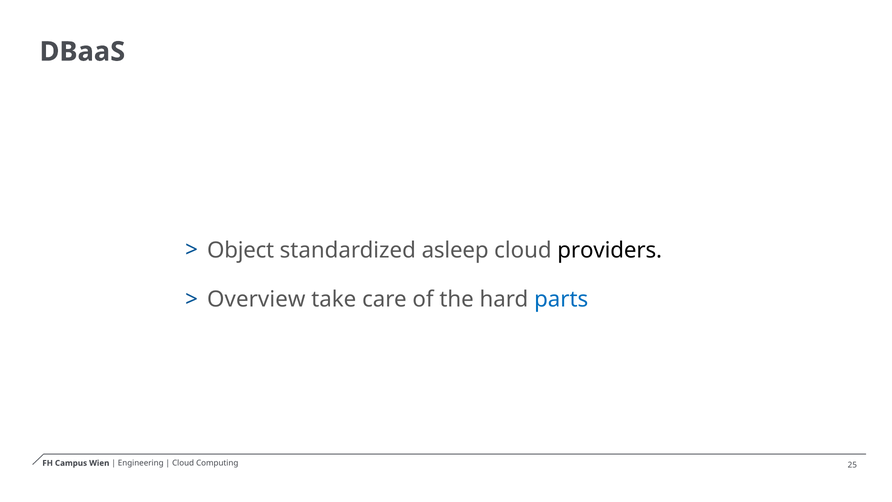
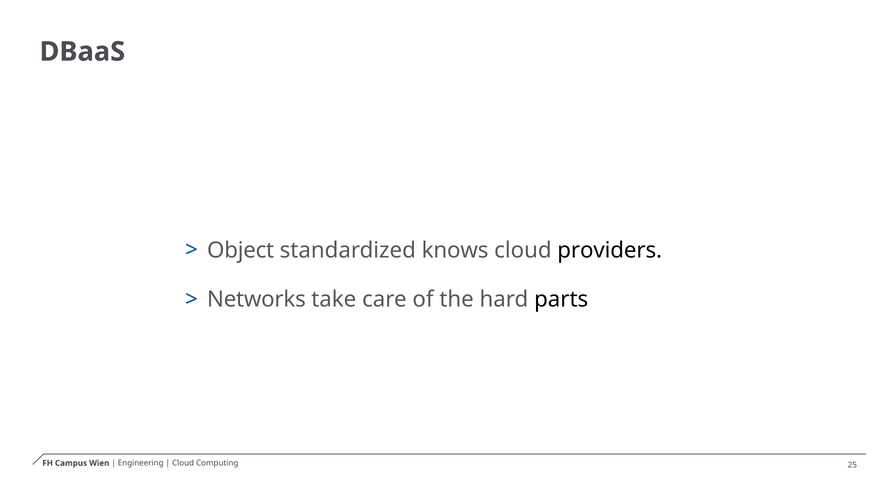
asleep: asleep -> knows
Overview: Overview -> Networks
parts colour: blue -> black
